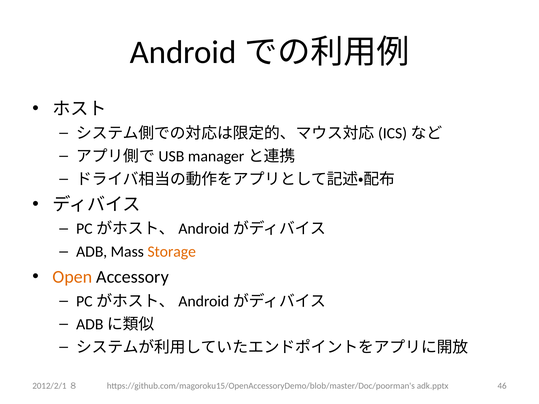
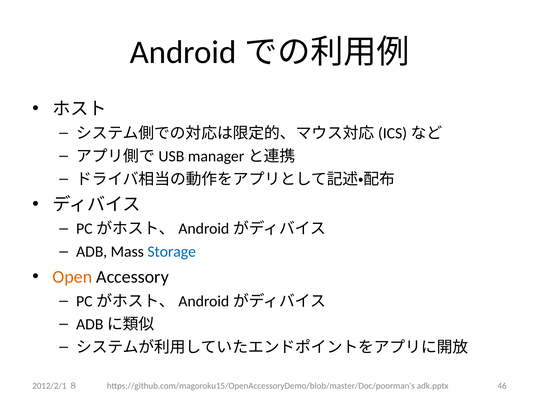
Storage colour: orange -> blue
